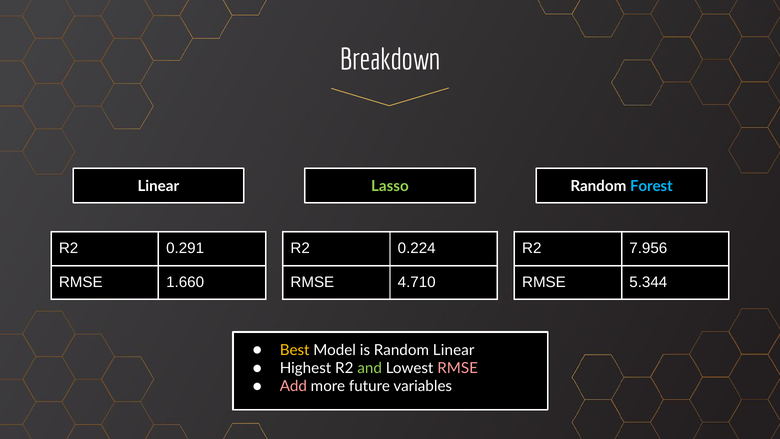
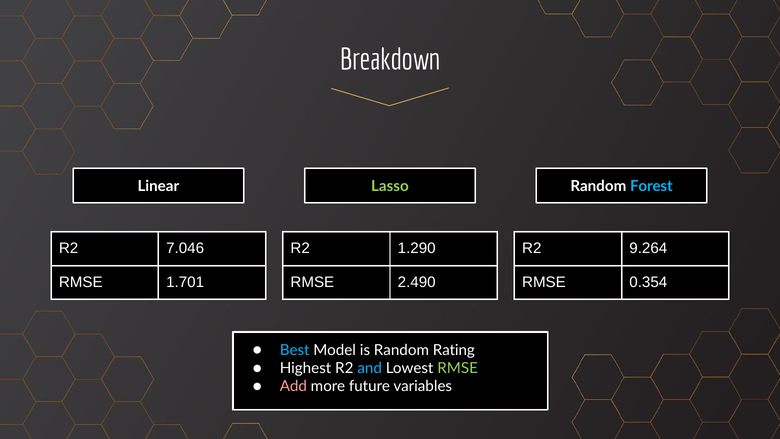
0.291: 0.291 -> 7.046
0.224: 0.224 -> 1.290
7.956: 7.956 -> 9.264
1.660: 1.660 -> 1.701
4.710: 4.710 -> 2.490
5.344: 5.344 -> 0.354
Best colour: yellow -> light blue
Random Linear: Linear -> Rating
and colour: light green -> light blue
RMSE at (458, 368) colour: pink -> light green
